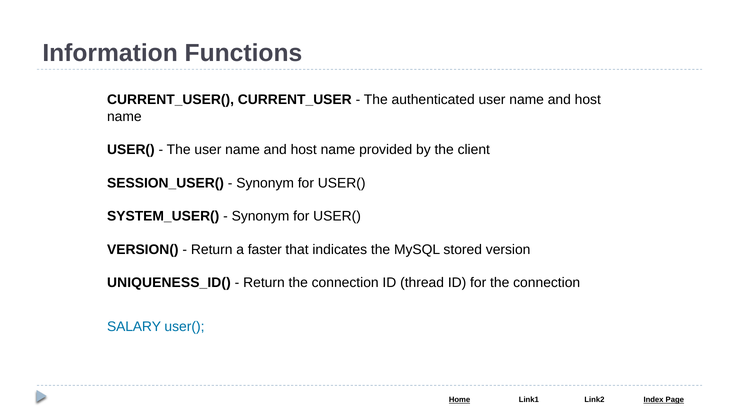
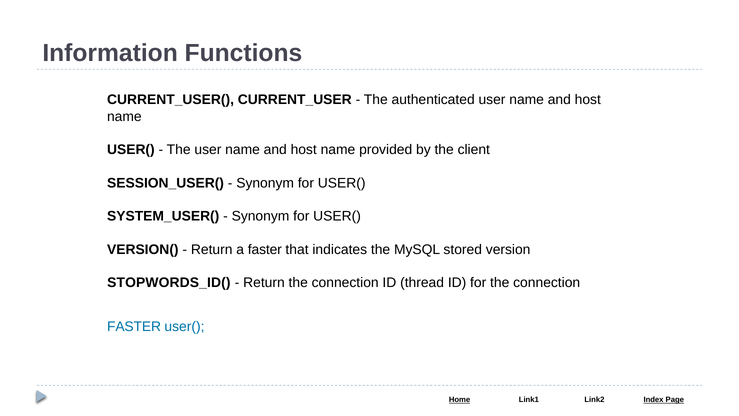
UNIQUENESS_ID(: UNIQUENESS_ID( -> STOPWORDS_ID(
SALARY at (134, 327): SALARY -> FASTER
